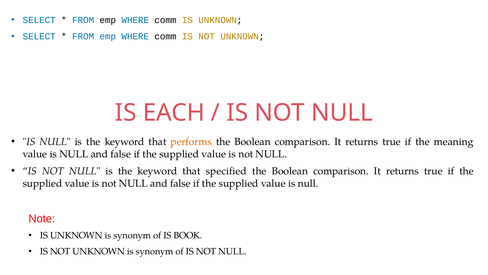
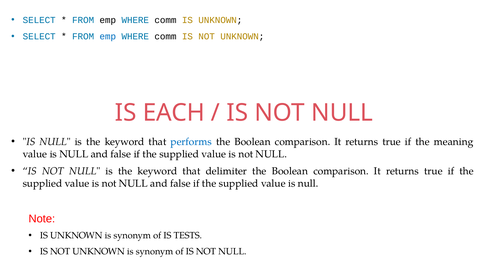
performs colour: orange -> blue
specified: specified -> delimiter
BOOK: BOOK -> TESTS
